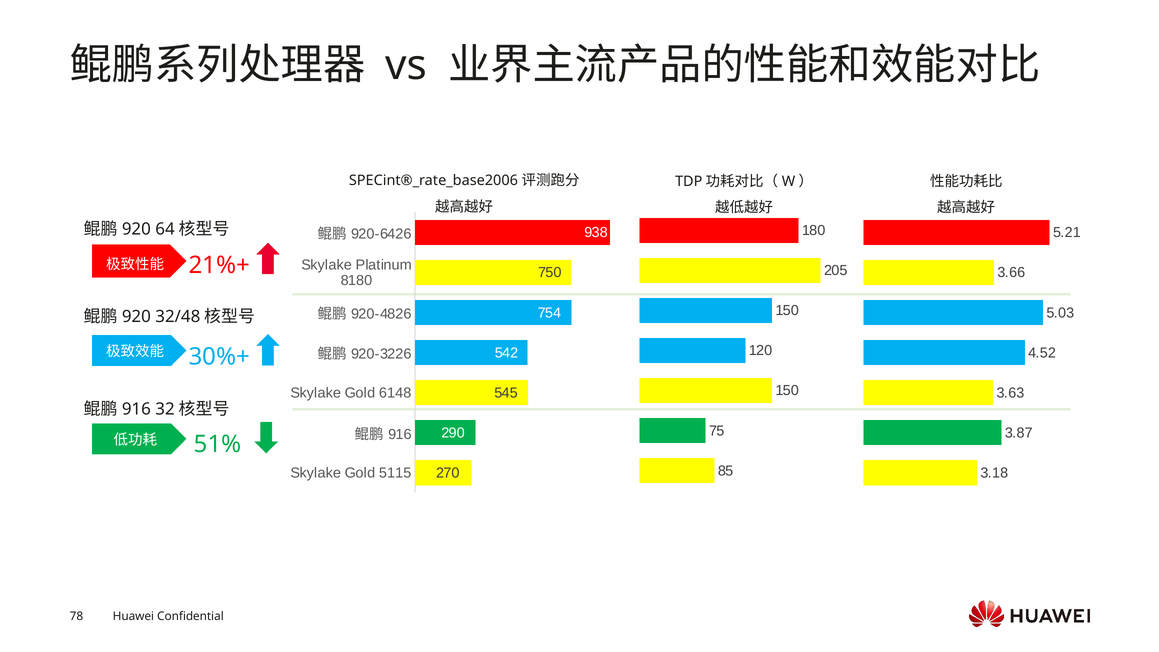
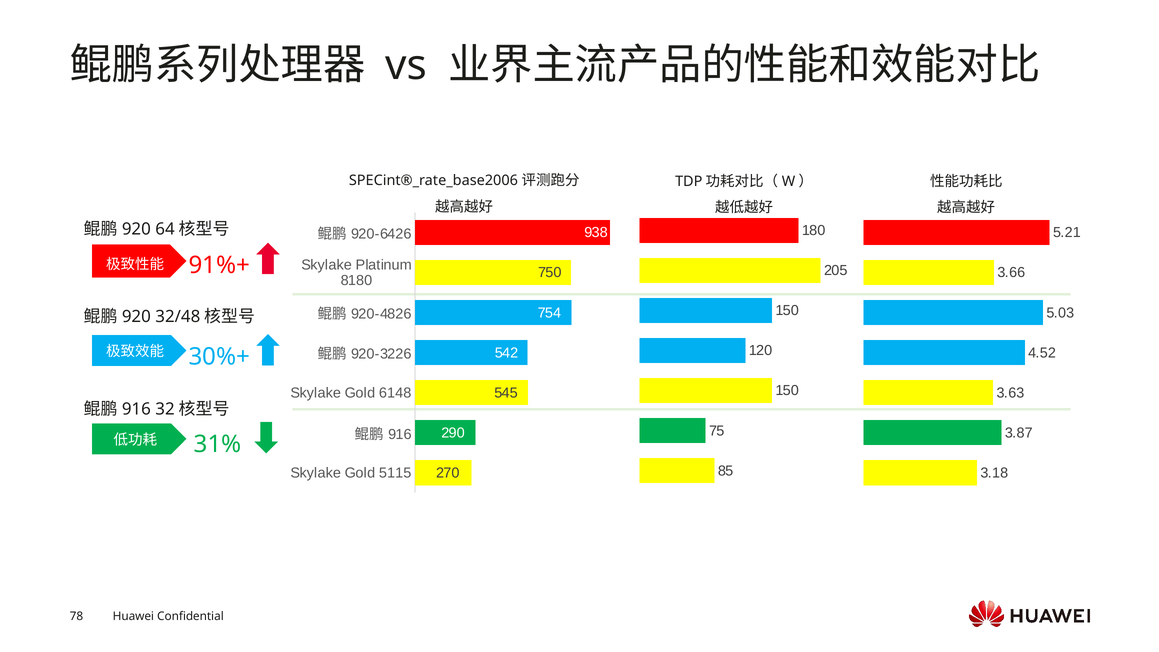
21%+: 21%+ -> 91%+
51%: 51% -> 31%
